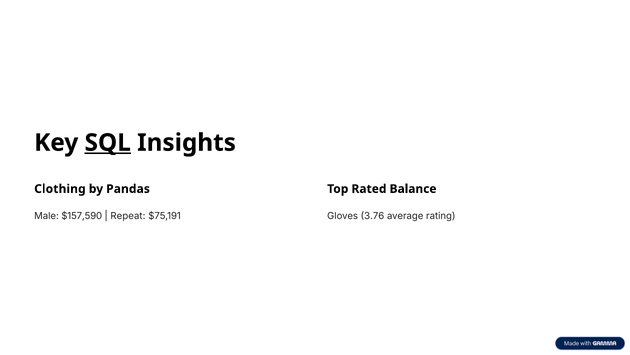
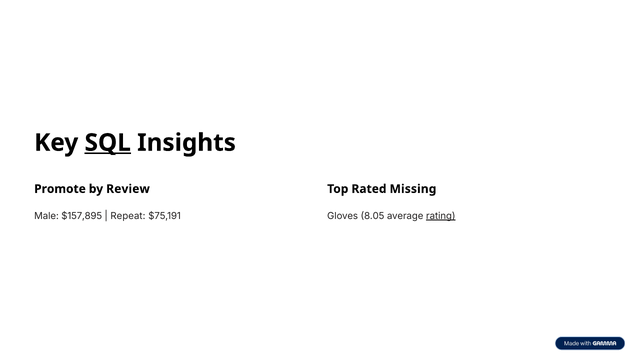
Clothing: Clothing -> Promote
Pandas: Pandas -> Review
Balance: Balance -> Missing
$157,590: $157,590 -> $157,895
3.76: 3.76 -> 8.05
rating underline: none -> present
